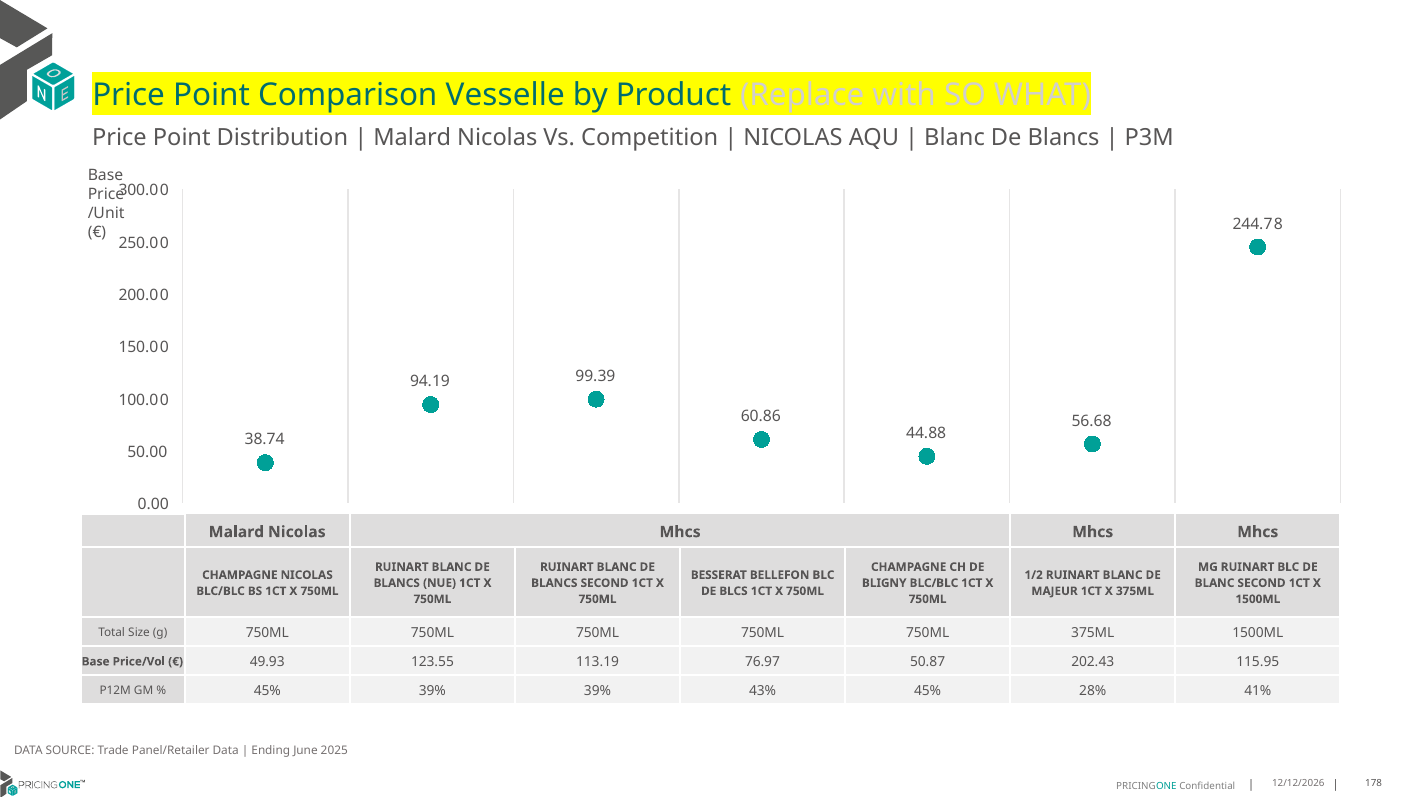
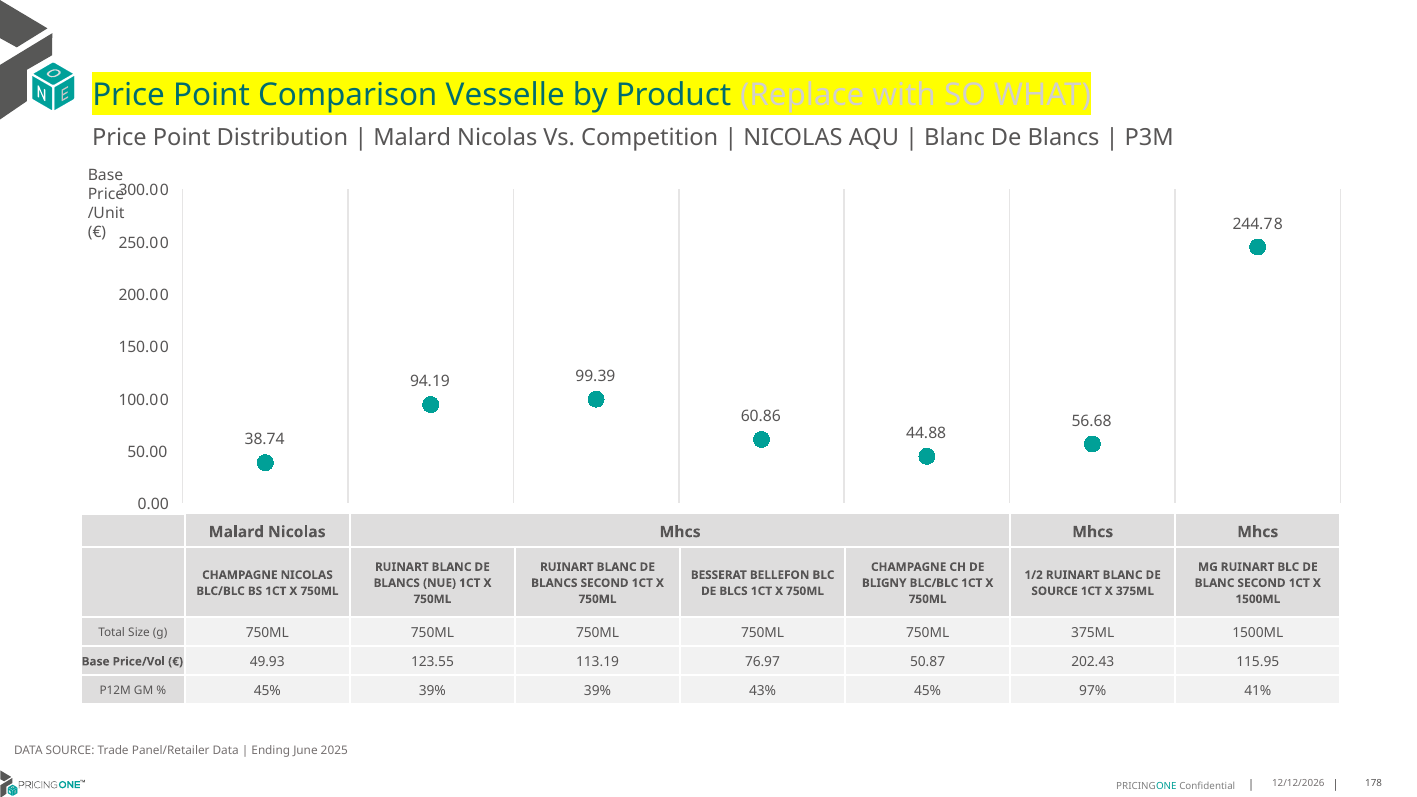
MAJEUR at (1055, 591): MAJEUR -> SOURCE
28%: 28% -> 97%
